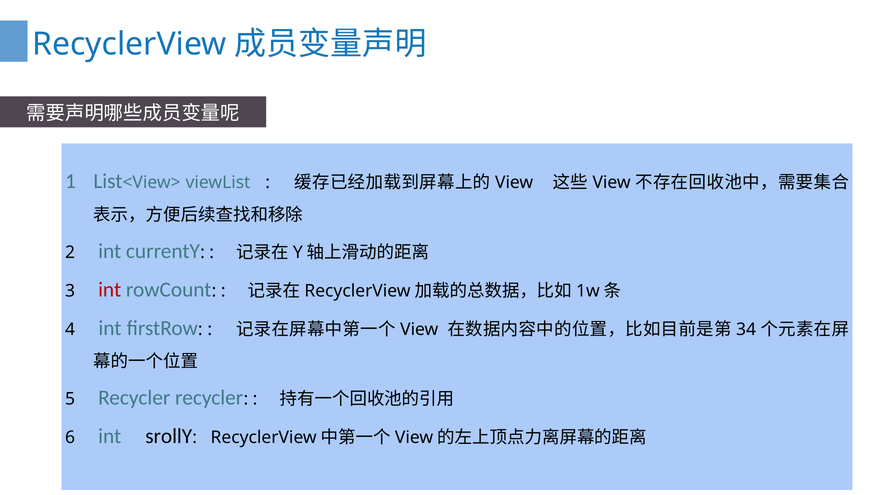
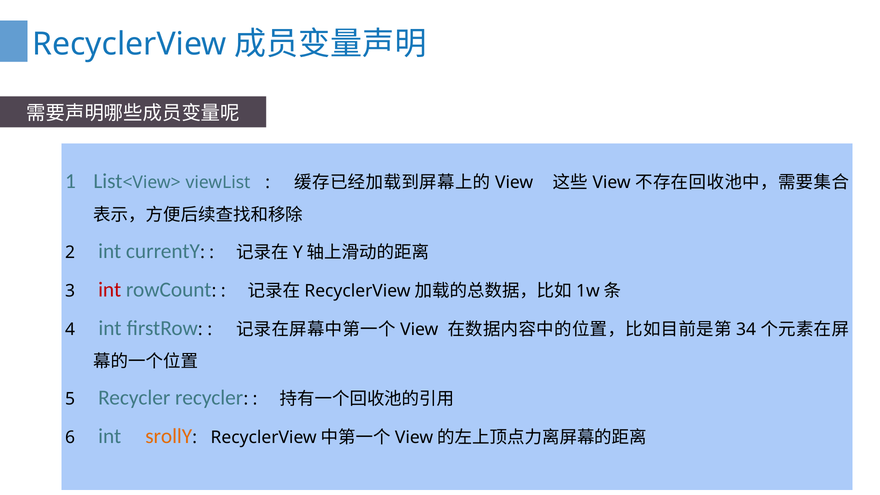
srollY colour: black -> orange
